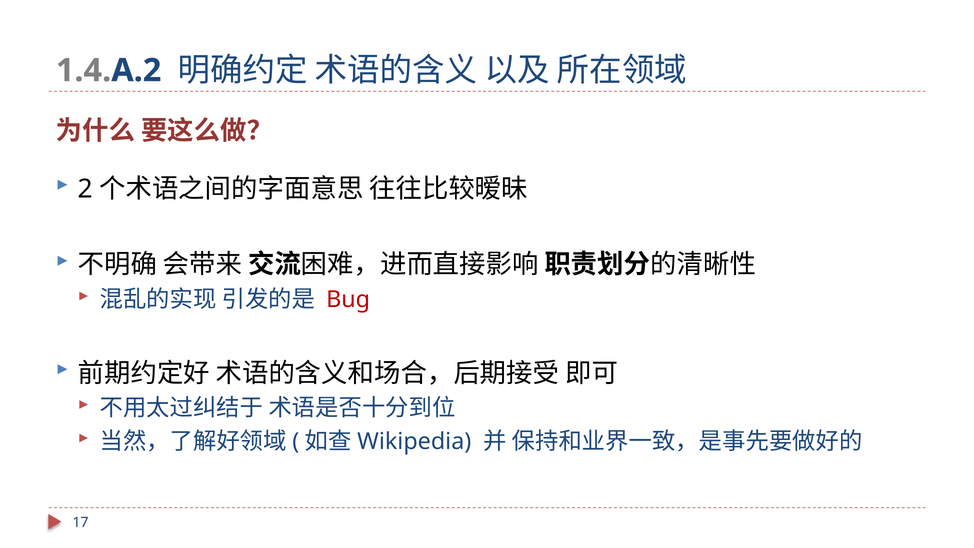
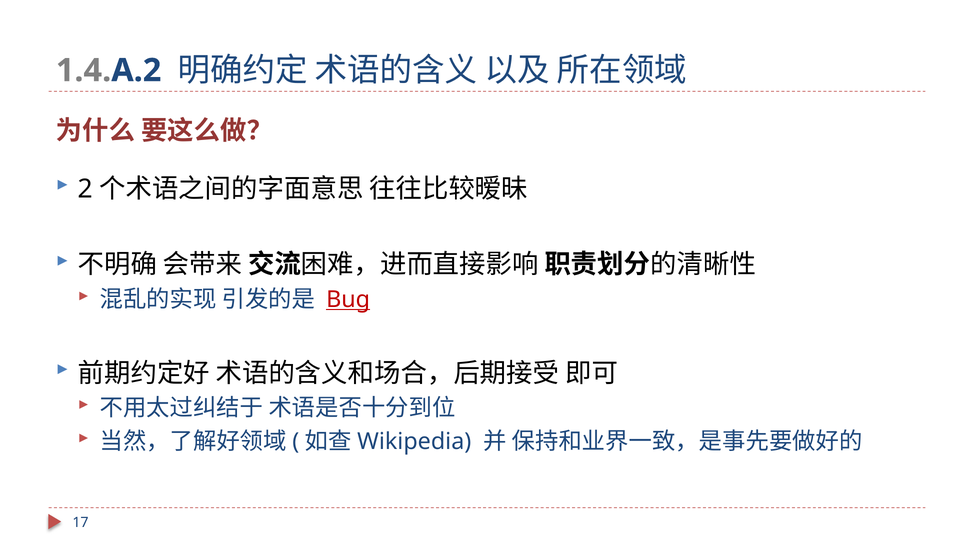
Bug underline: none -> present
